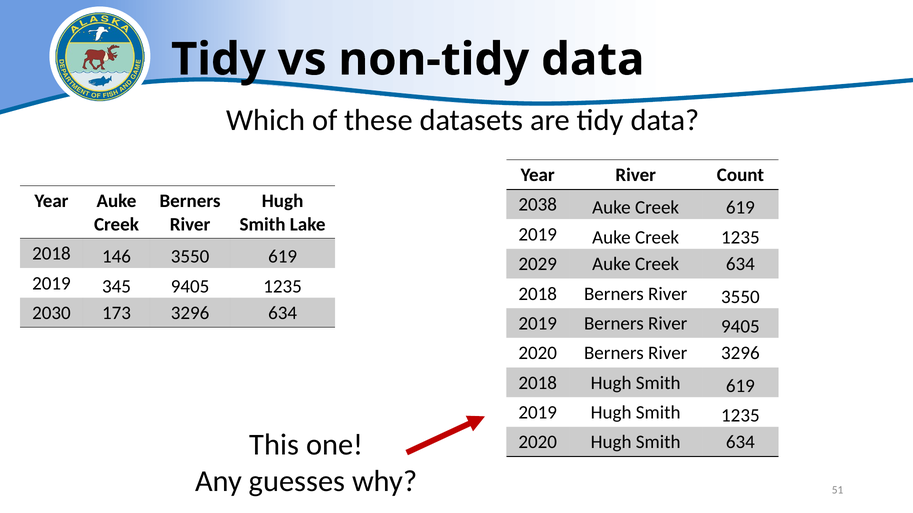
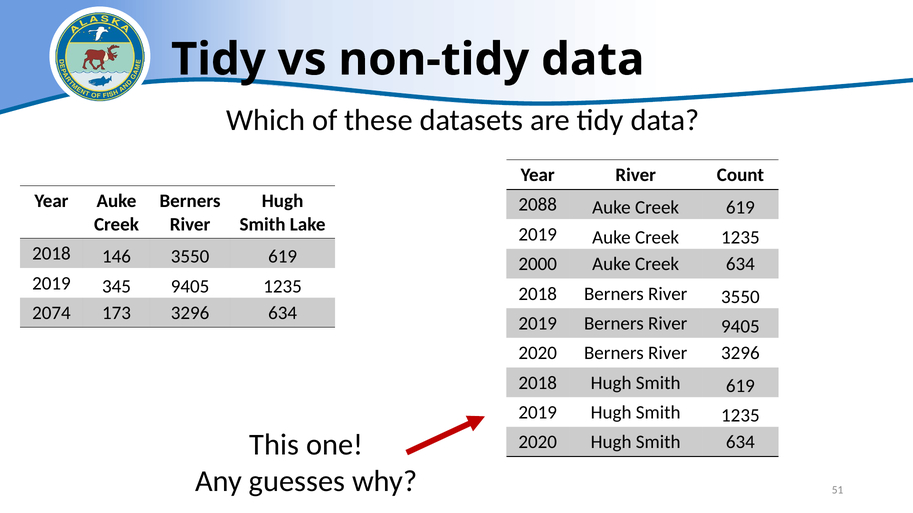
2038: 2038 -> 2088
2029: 2029 -> 2000
2030: 2030 -> 2074
